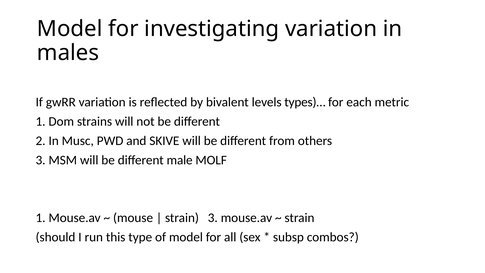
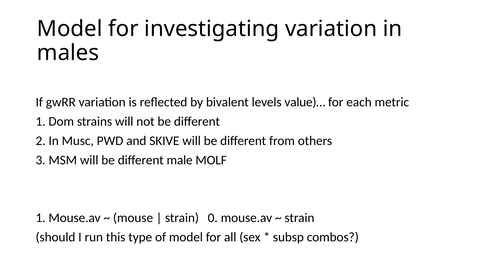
types)…: types)… -> value)…
strain 3: 3 -> 0
